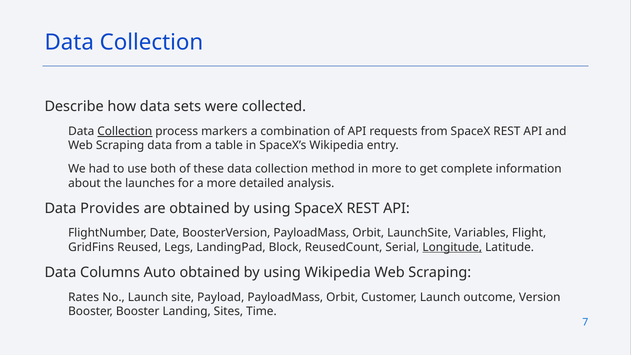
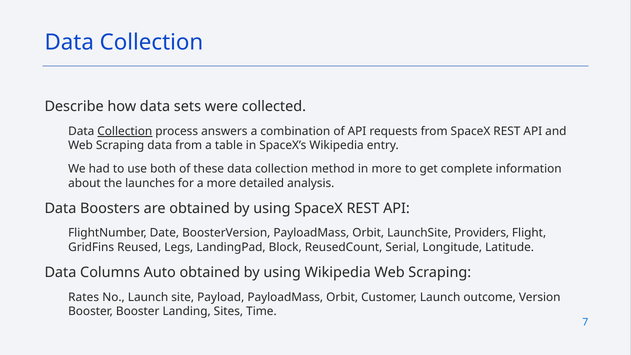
markers: markers -> answers
Provides: Provides -> Boosters
Variables: Variables -> Providers
Longitude underline: present -> none
